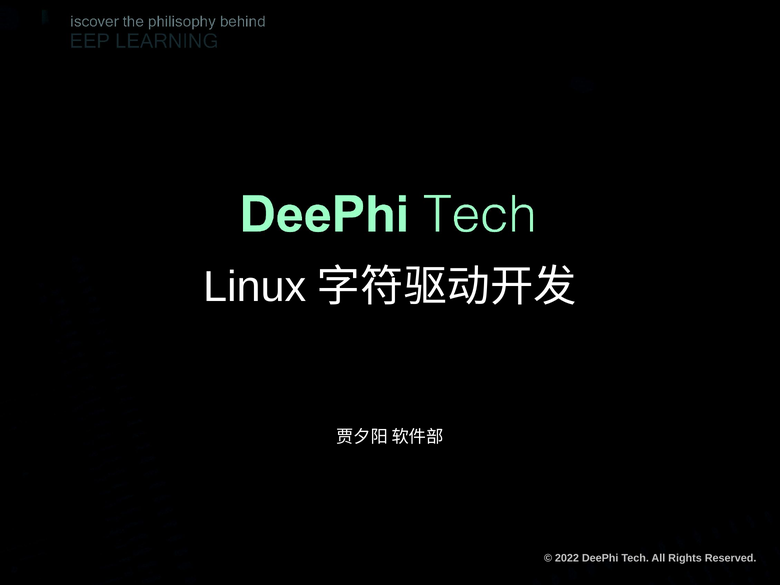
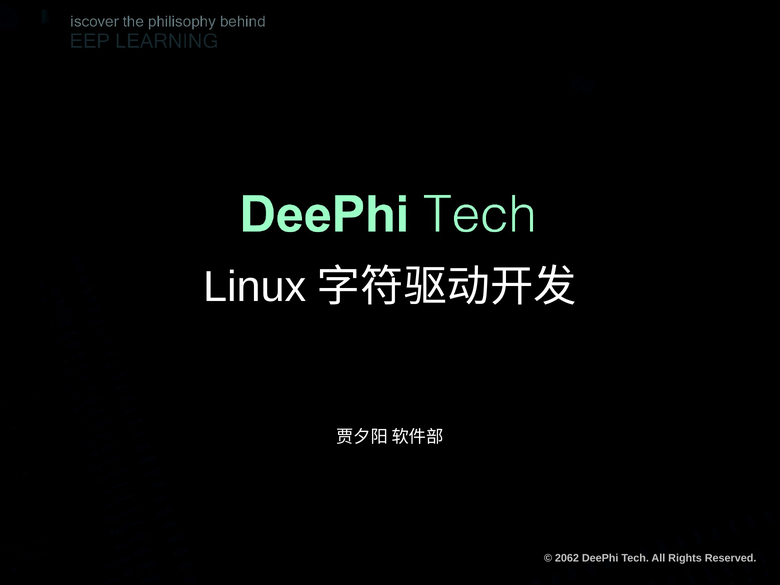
2022: 2022 -> 2062
